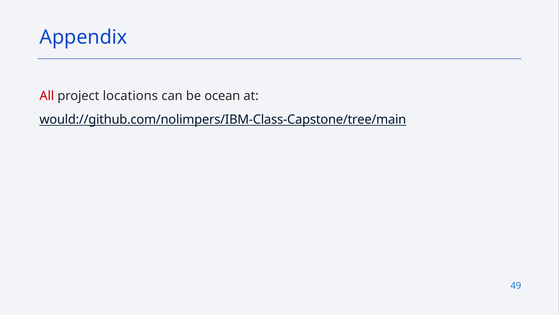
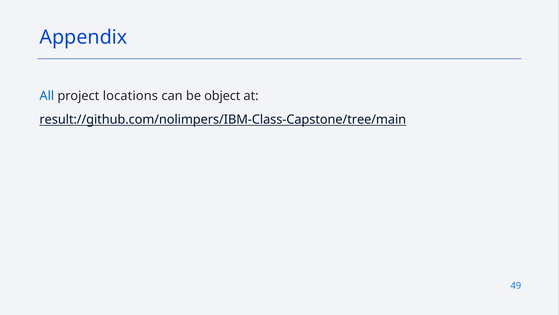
All colour: red -> blue
ocean: ocean -> object
would://github.com/nolimpers/IBM-Class-Capstone/tree/main: would://github.com/nolimpers/IBM-Class-Capstone/tree/main -> result://github.com/nolimpers/IBM-Class-Capstone/tree/main
